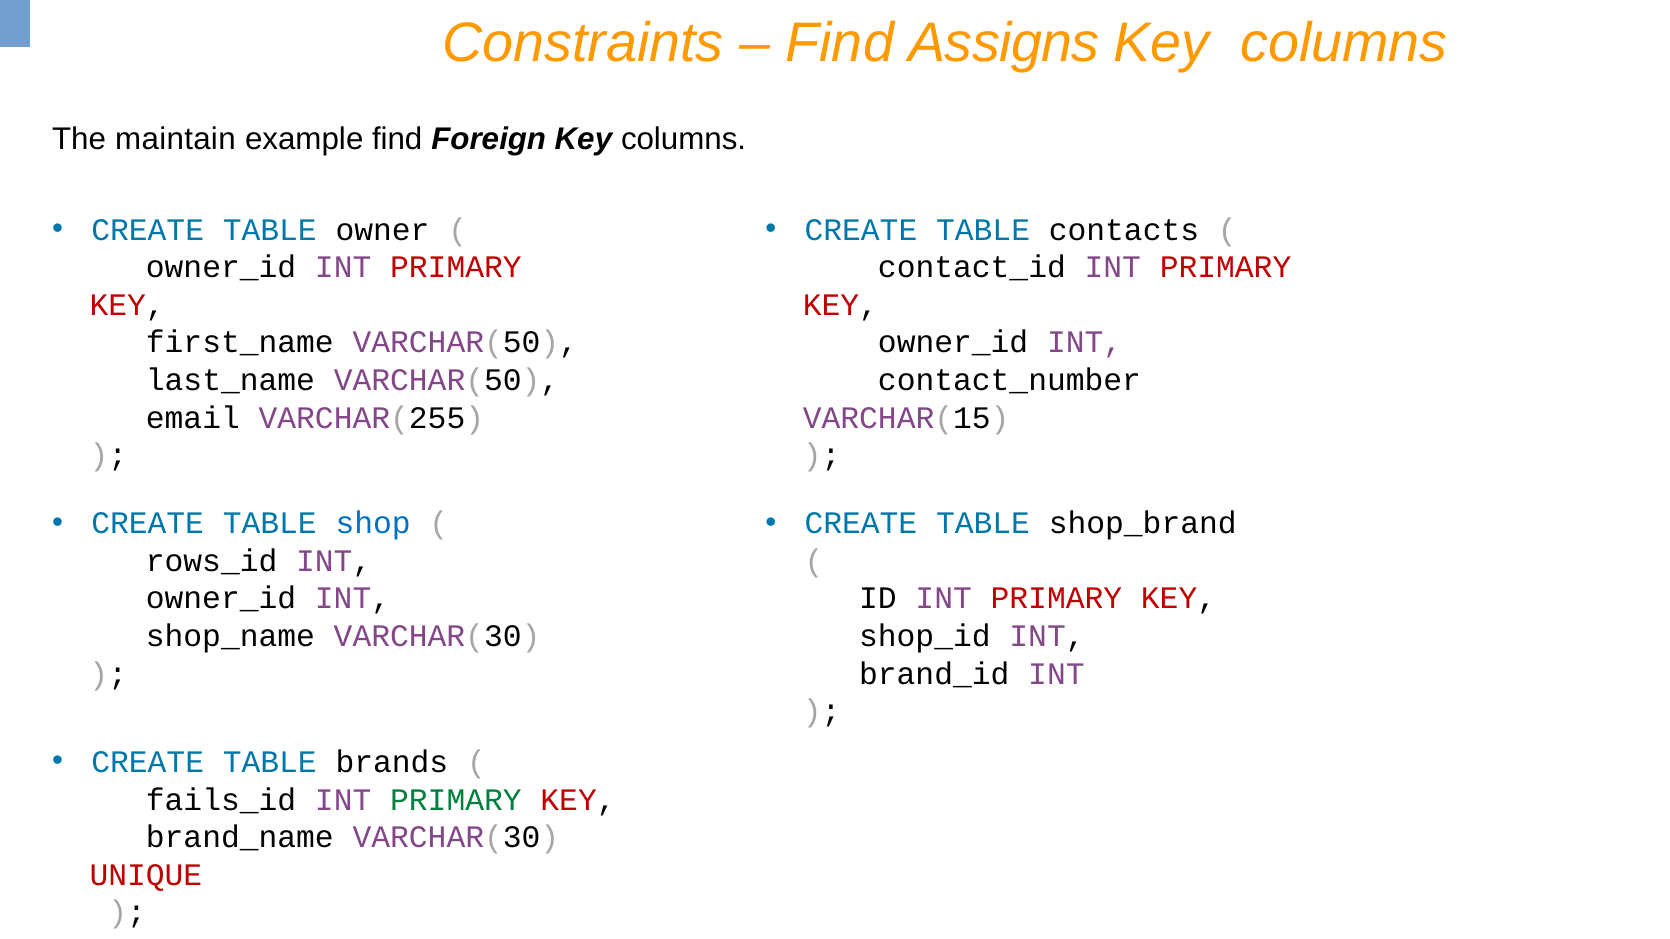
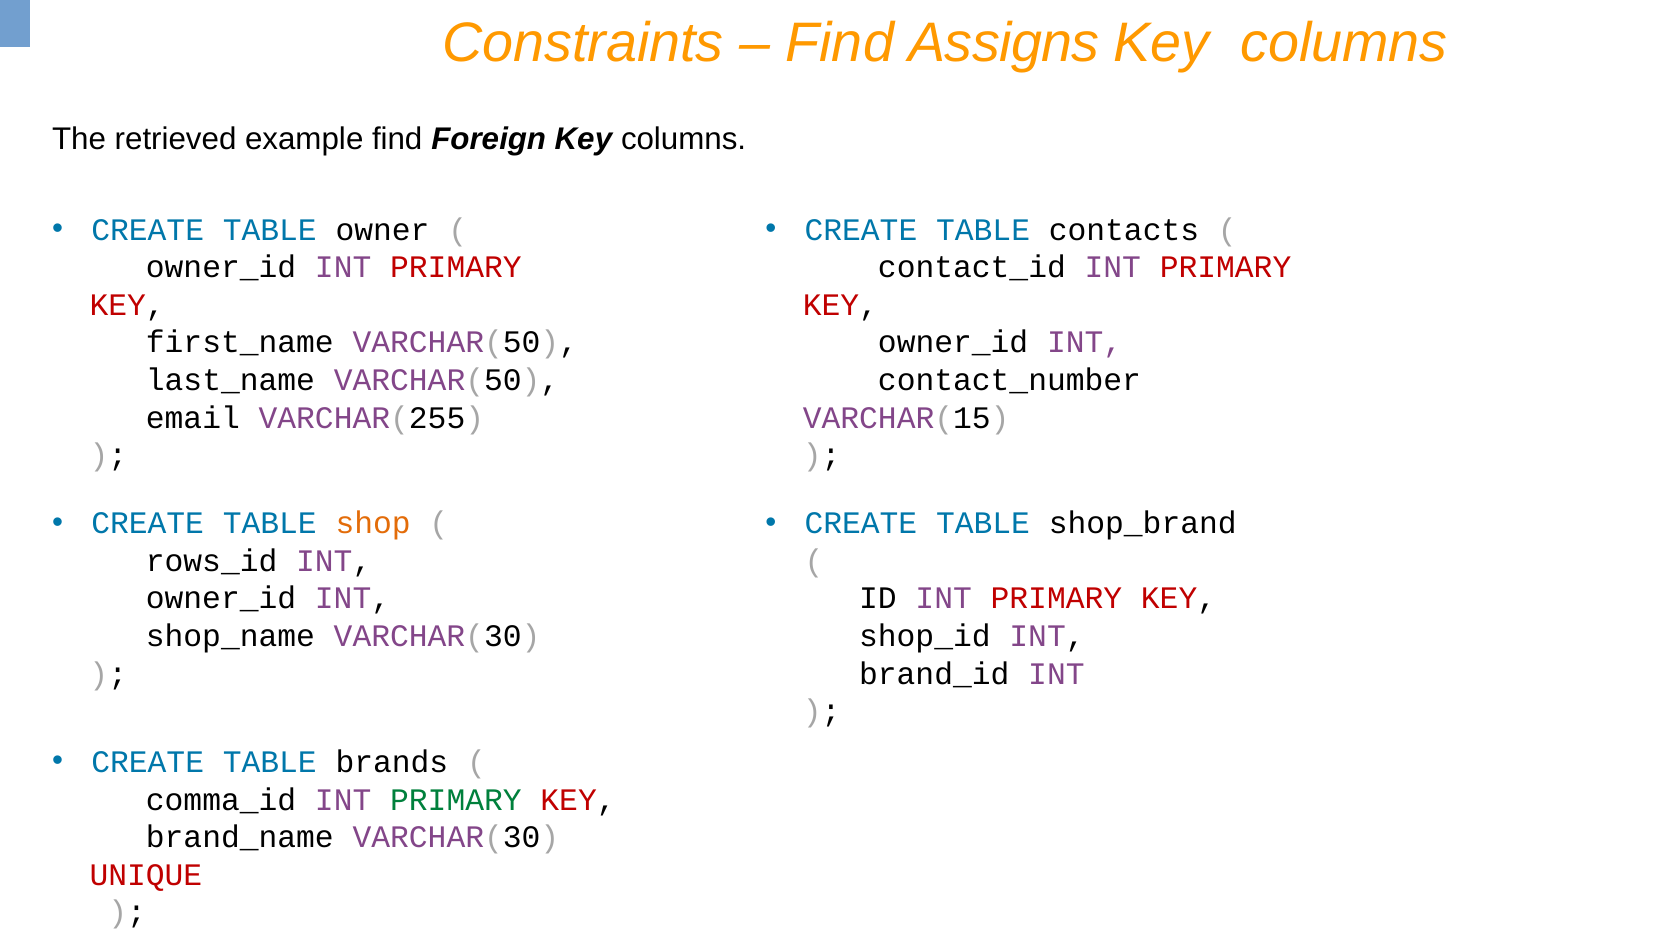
maintain: maintain -> retrieved
shop colour: blue -> orange
fails_id: fails_id -> comma_id
